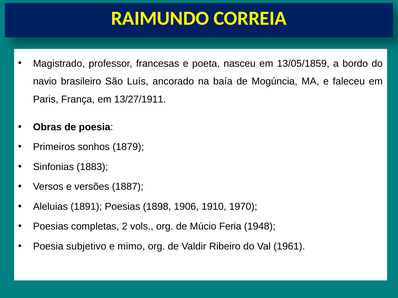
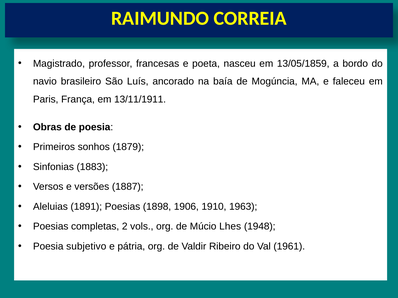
13/27/1911: 13/27/1911 -> 13/11/1911
1970: 1970 -> 1963
Feria: Feria -> Lhes
mimo: mimo -> pátria
